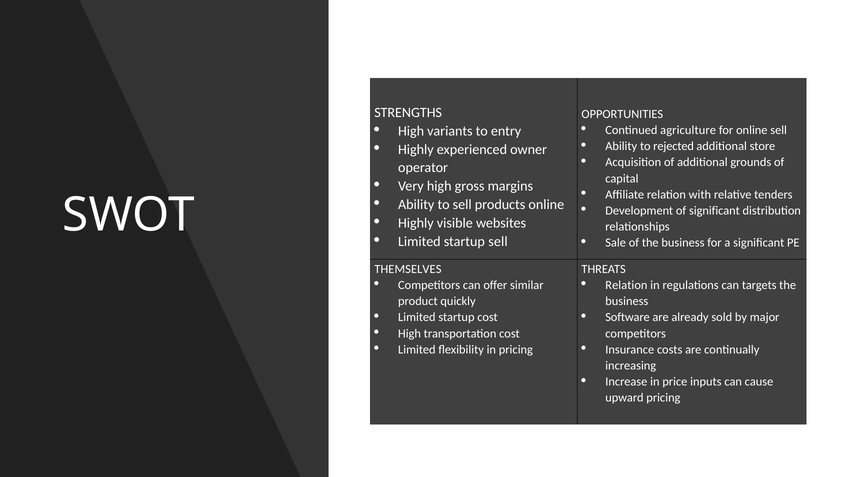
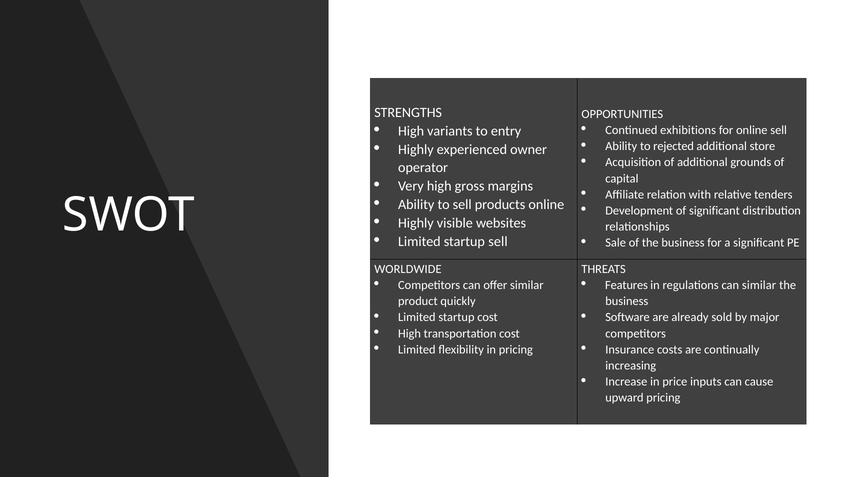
agriculture: agriculture -> exhibitions
THEMSELVES: THEMSELVES -> WORLDWIDE
Relation at (626, 285): Relation -> Features
can targets: targets -> similar
